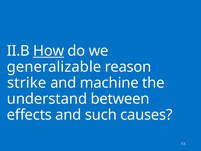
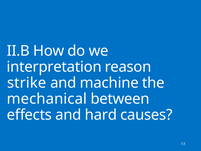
How underline: present -> none
generalizable: generalizable -> interpretation
understand: understand -> mechanical
such: such -> hard
